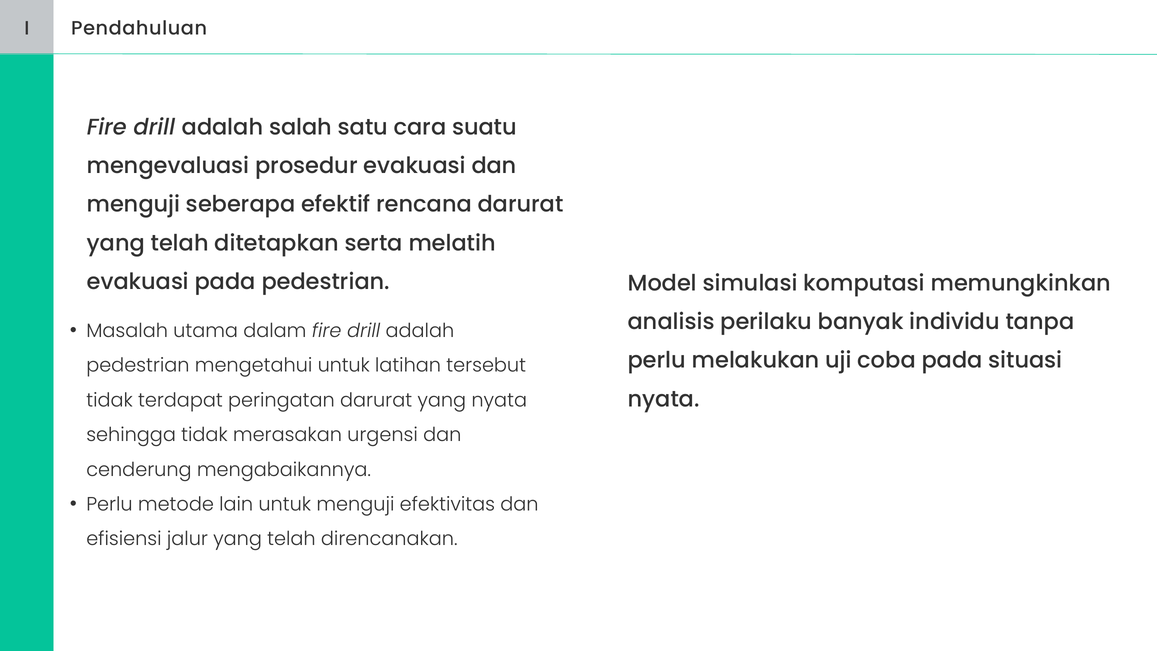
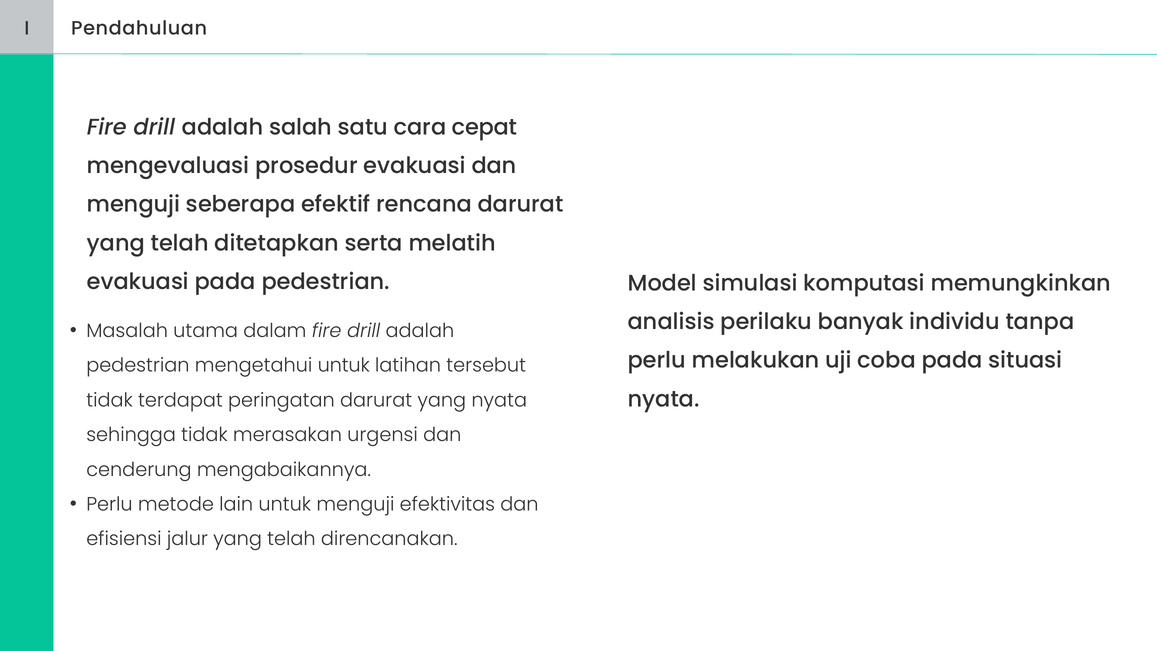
suatu: suatu -> cepat
